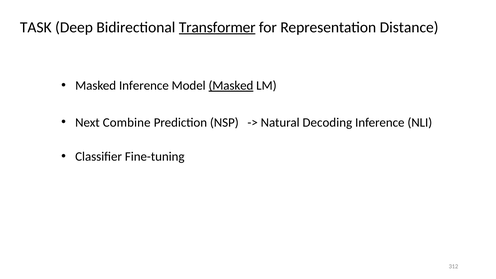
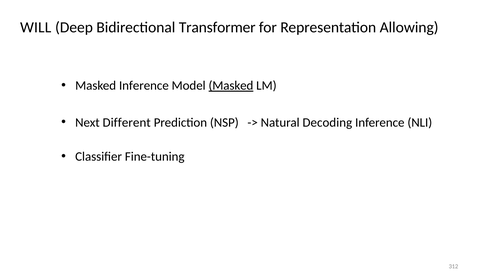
TASK: TASK -> WILL
Transformer underline: present -> none
Distance: Distance -> Allowing
Combine: Combine -> Different
